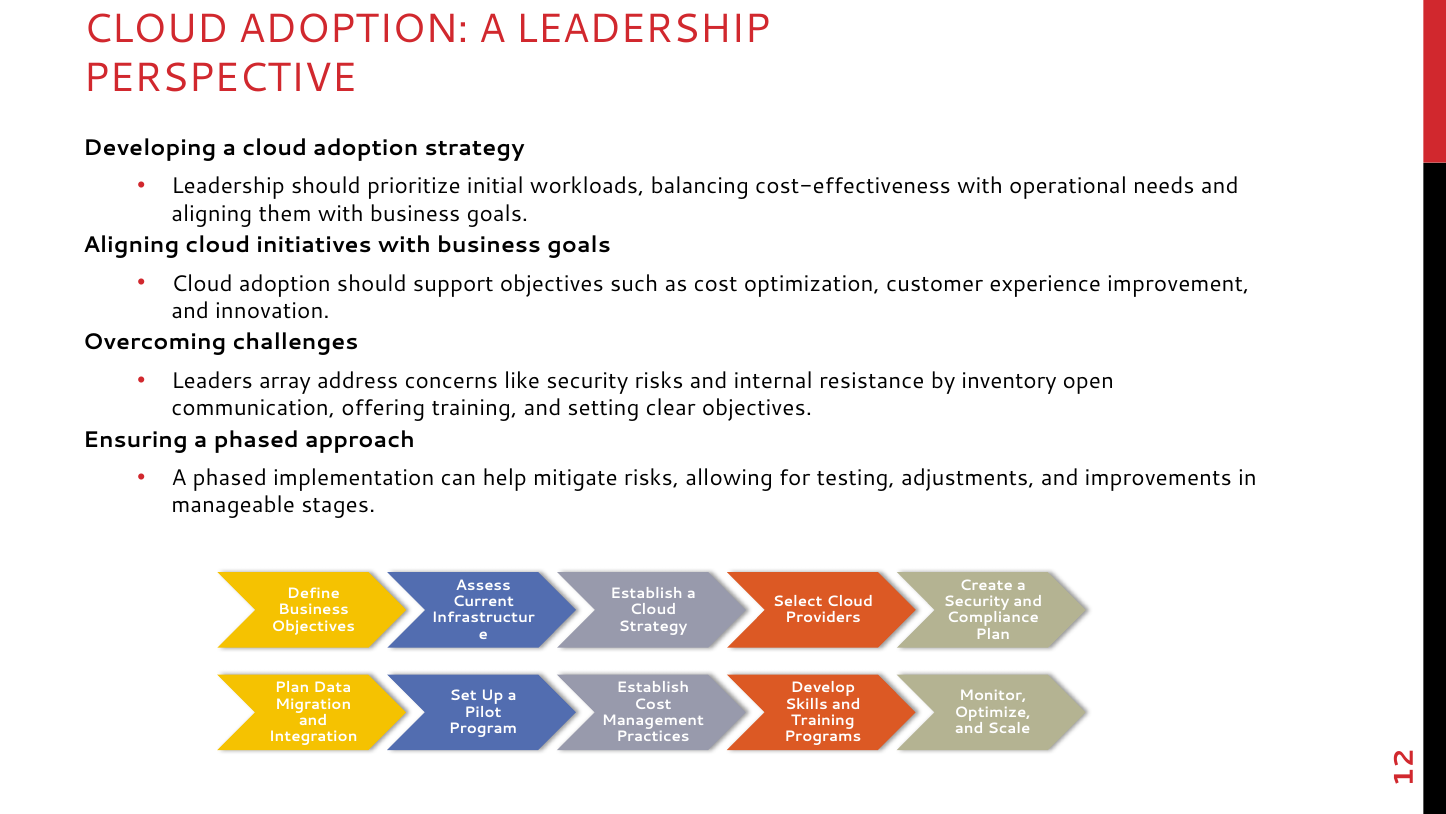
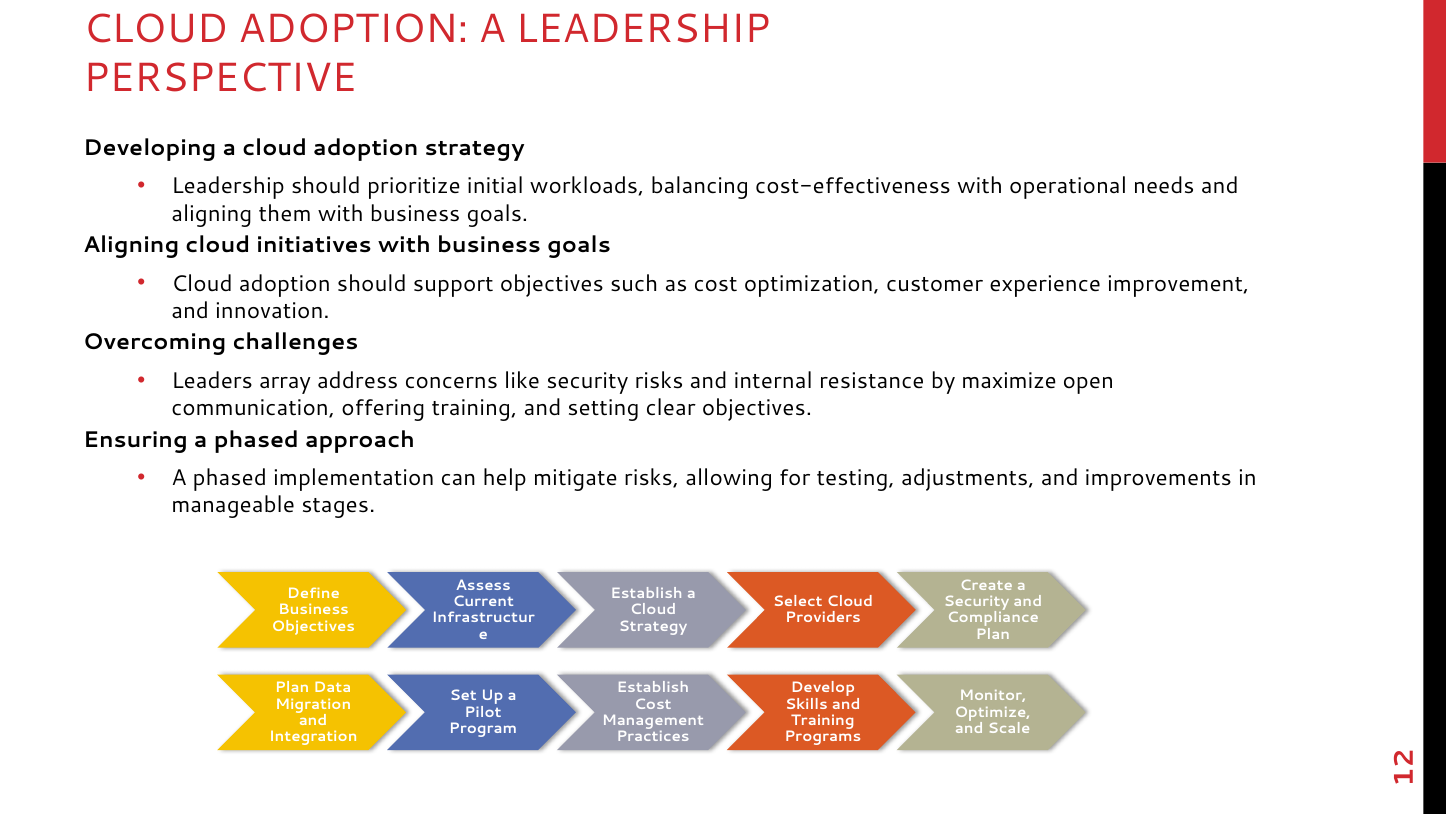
inventory: inventory -> maximize
